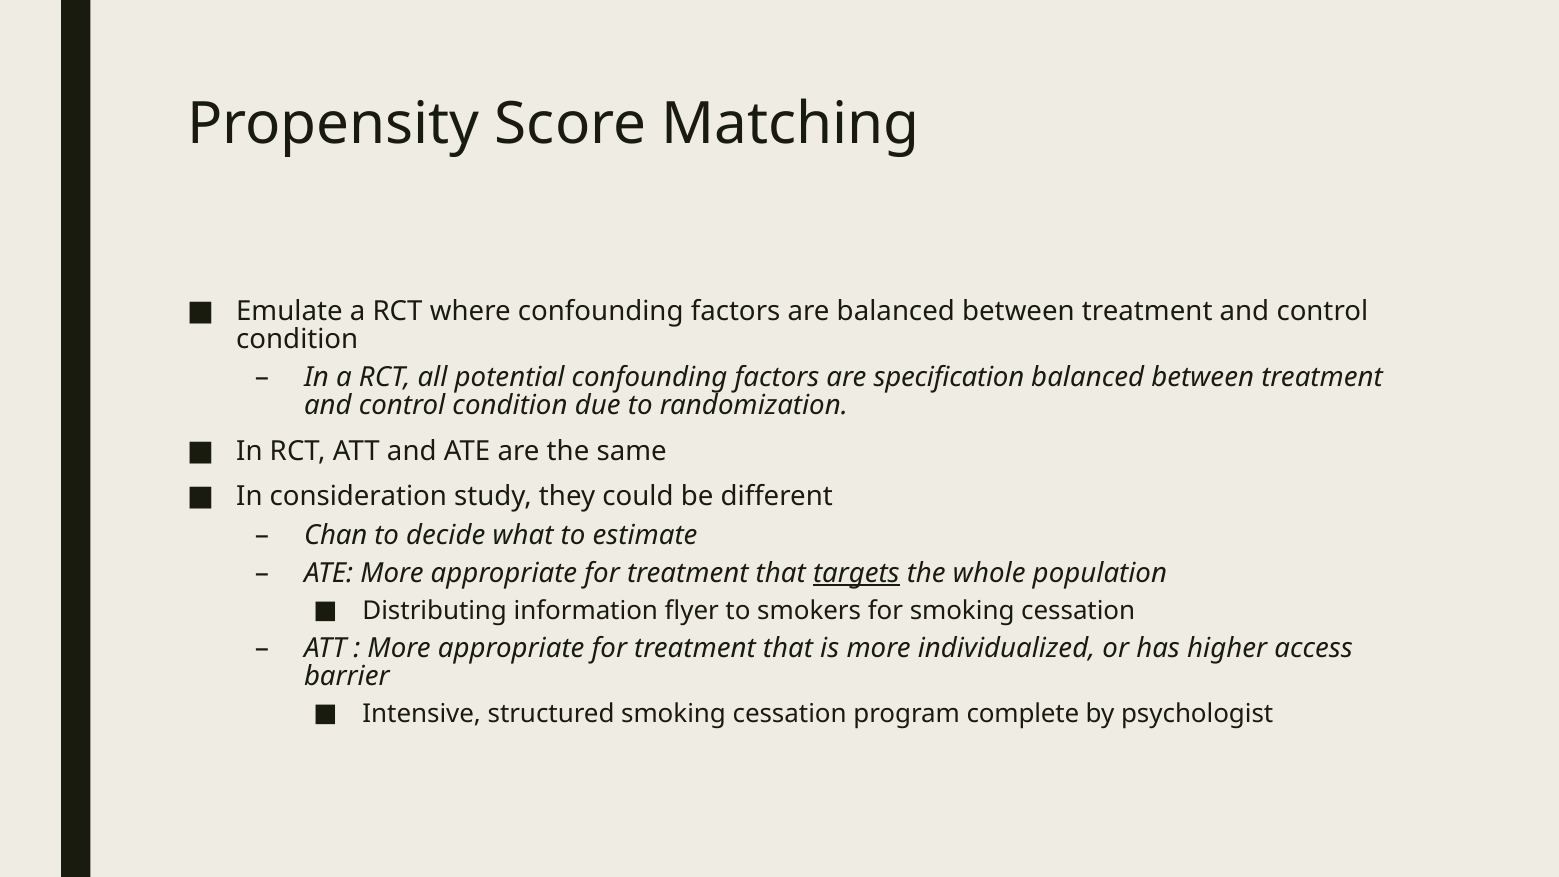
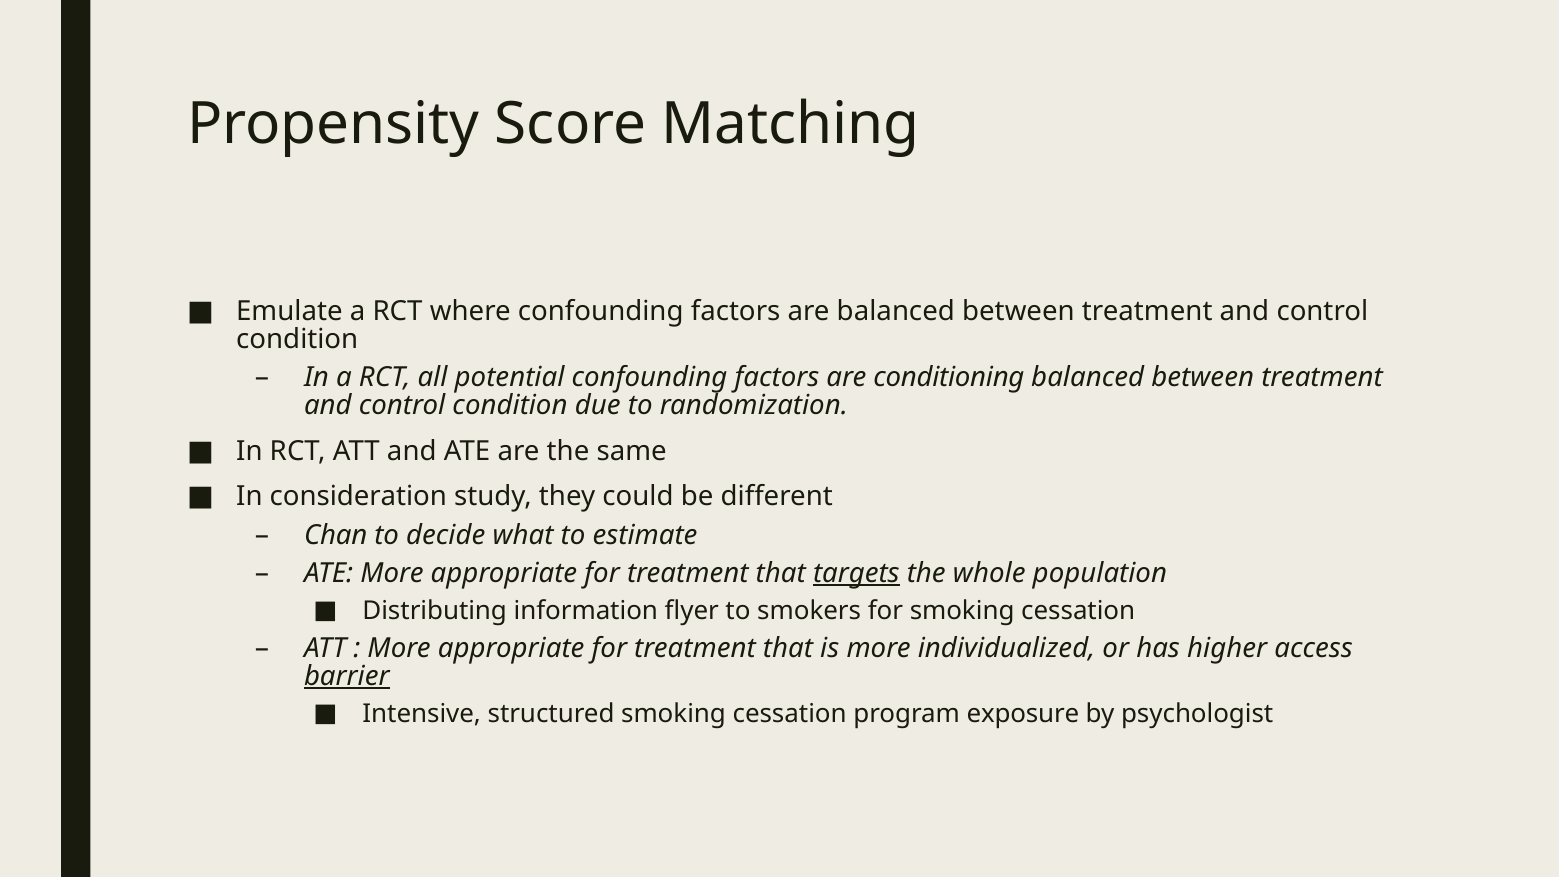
specification: specification -> conditioning
barrier underline: none -> present
complete: complete -> exposure
